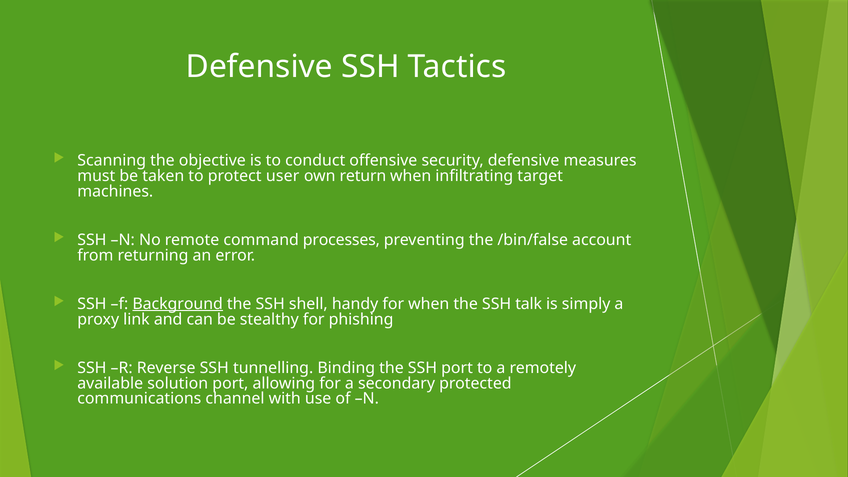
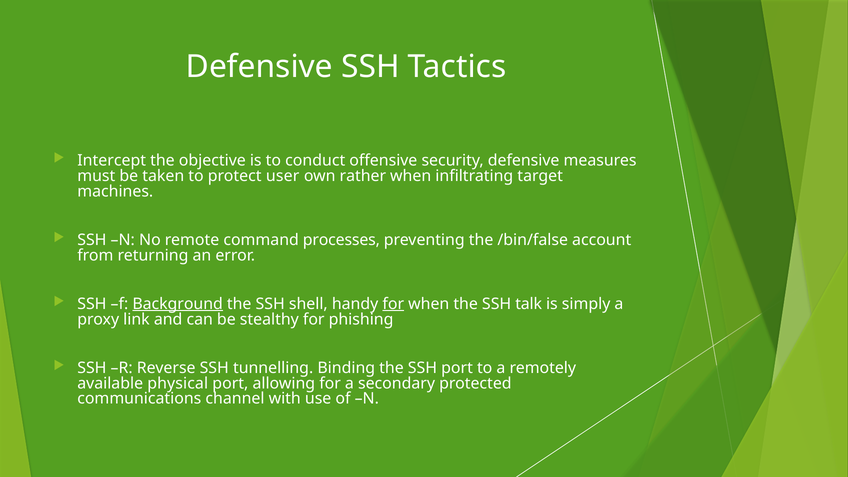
Scanning: Scanning -> Intercept
return: return -> rather
for at (393, 304) underline: none -> present
solution: solution -> physical
